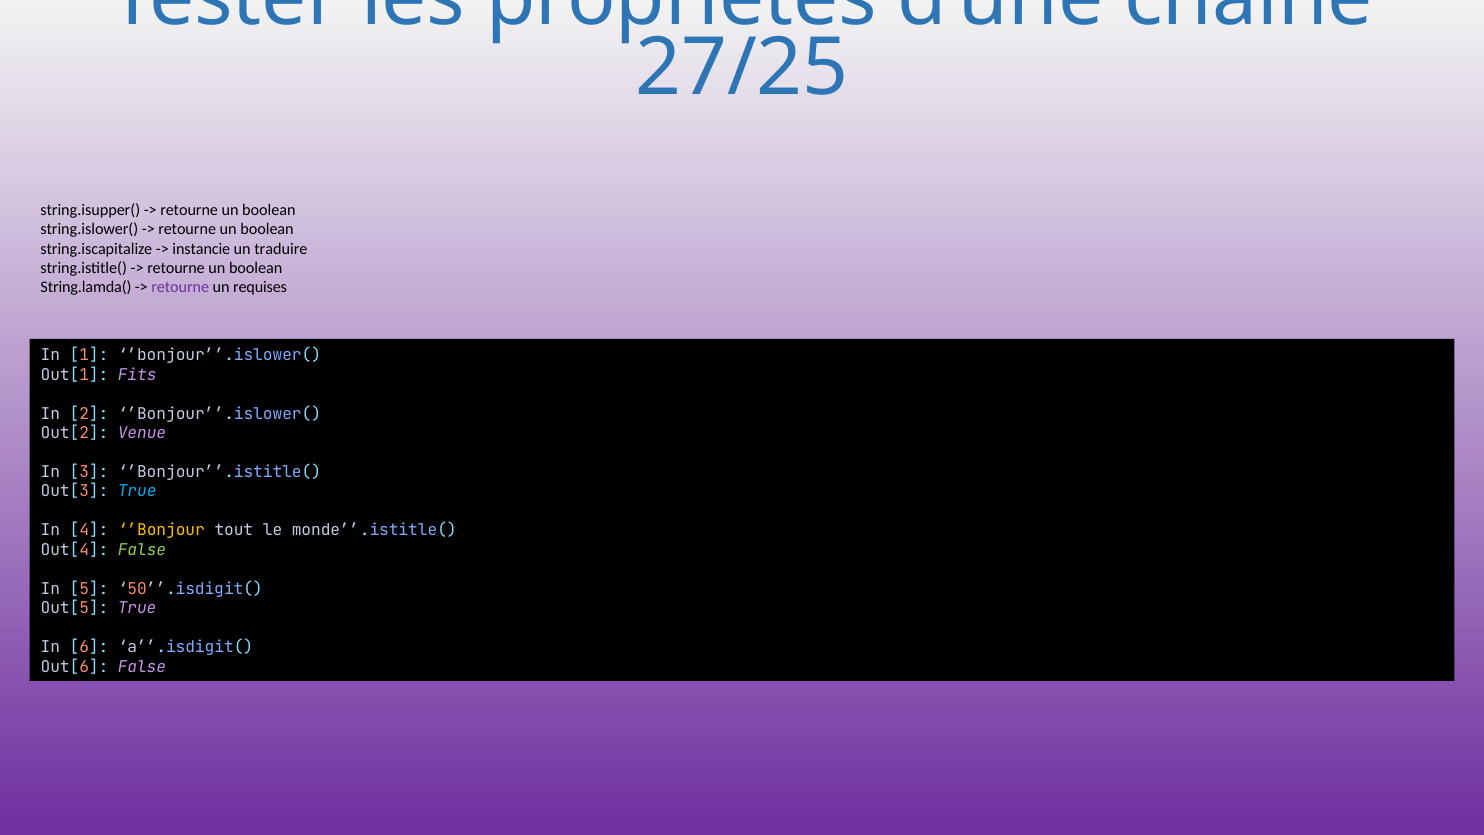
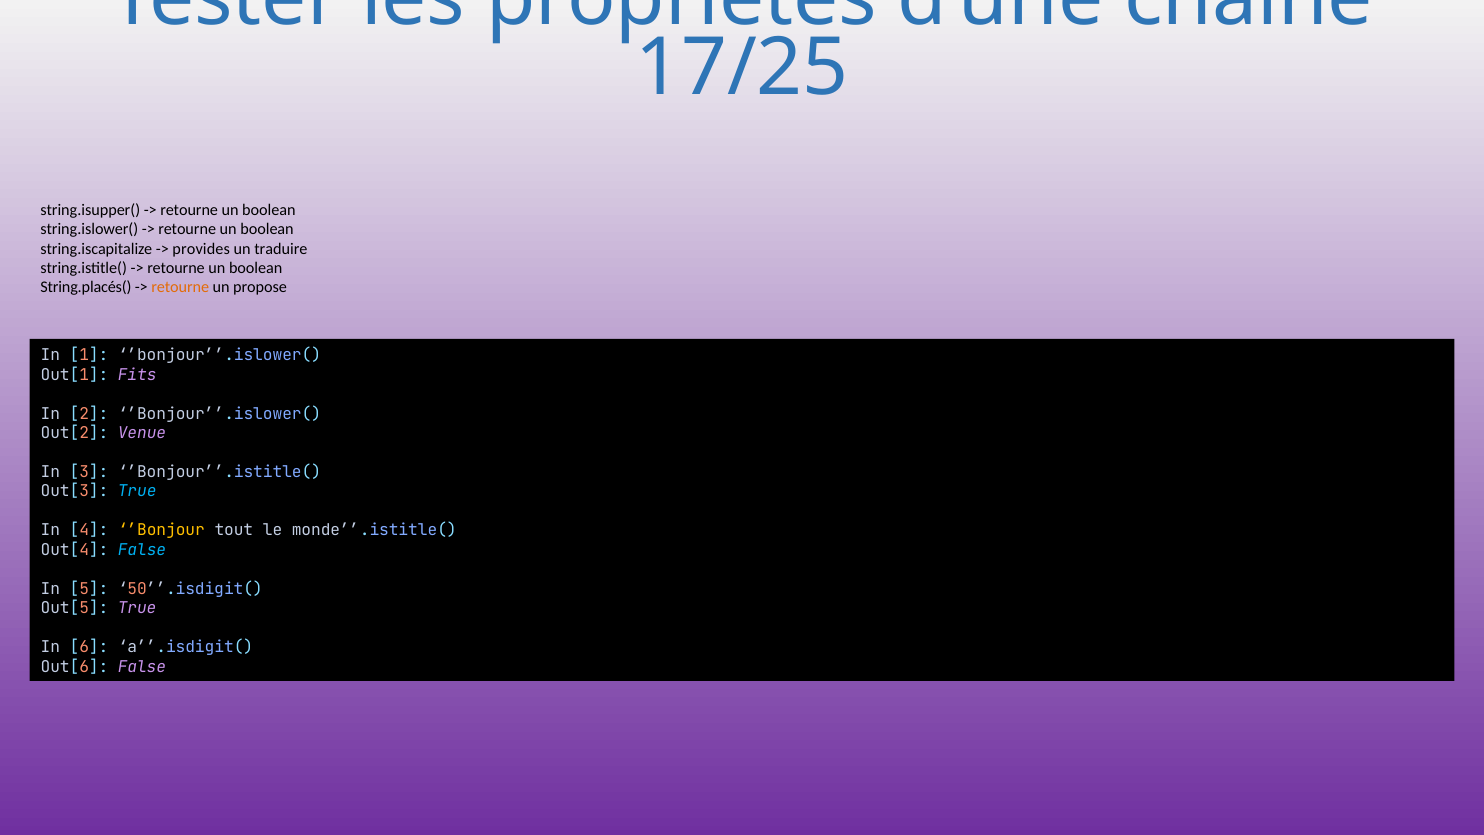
27/25: 27/25 -> 17/25
instancie: instancie -> provides
String.lamda(: String.lamda( -> String.placés(
retourne at (180, 287) colour: purple -> orange
requises: requises -> propose
False at (142, 550) colour: light green -> light blue
